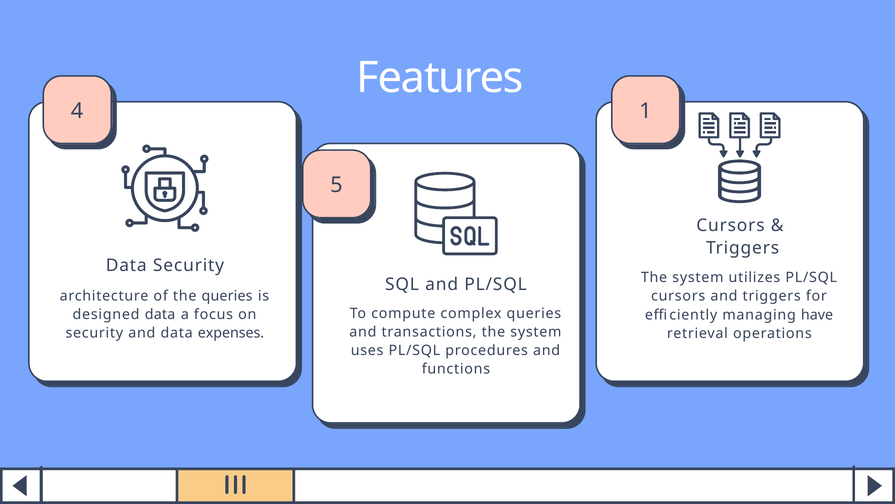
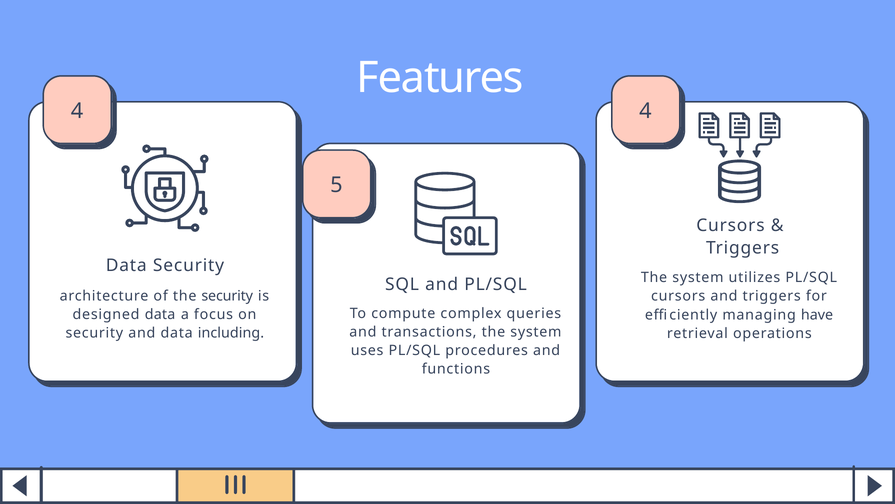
4 1: 1 -> 4
the queries: queries -> security
expenses: expenses -> including
